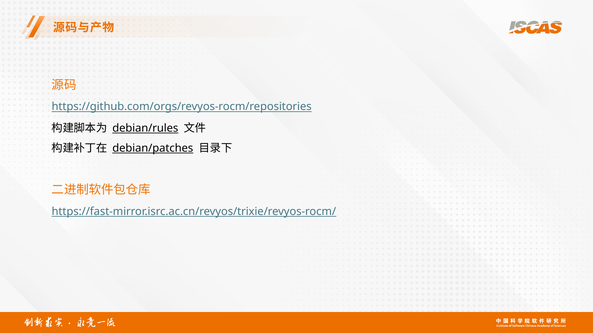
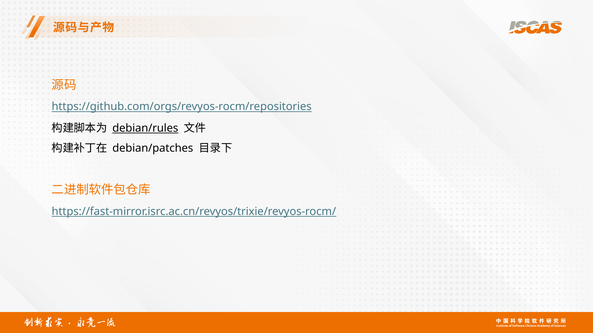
debian/patches underline: present -> none
